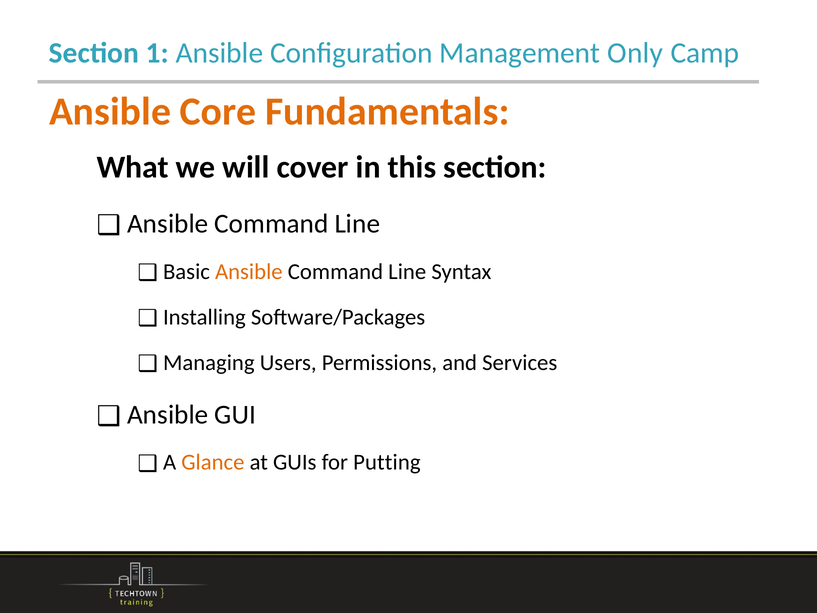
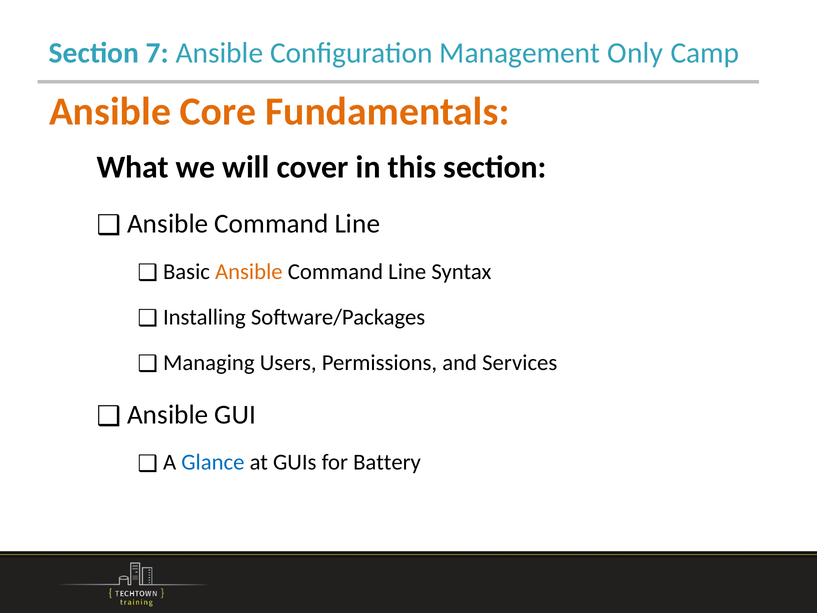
1: 1 -> 7
Glance colour: orange -> blue
Putting: Putting -> Battery
